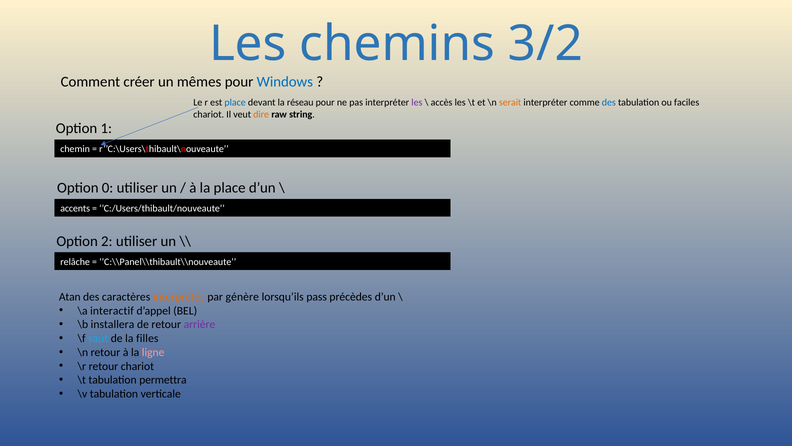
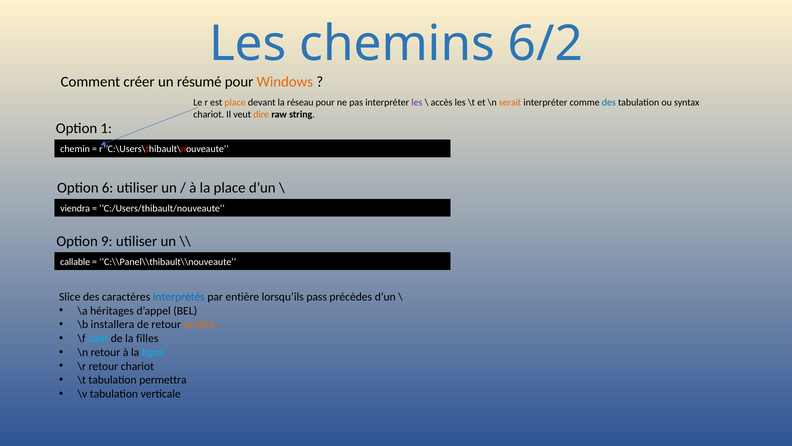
3/2: 3/2 -> 6/2
mêmes: mêmes -> résumé
Windows colour: blue -> orange
place at (235, 102) colour: blue -> orange
faciles: faciles -> syntax
0: 0 -> 6
accents: accents -> viendra
2: 2 -> 9
relâche: relâche -> callable
Atan: Atan -> Slice
interprétés colour: orange -> blue
génère: génère -> entière
interactif: interactif -> héritages
arrière colour: purple -> orange
ligne colour: pink -> light blue
